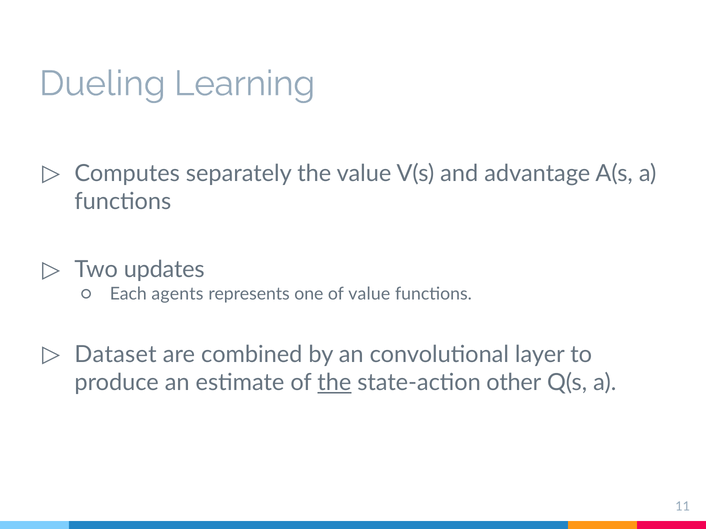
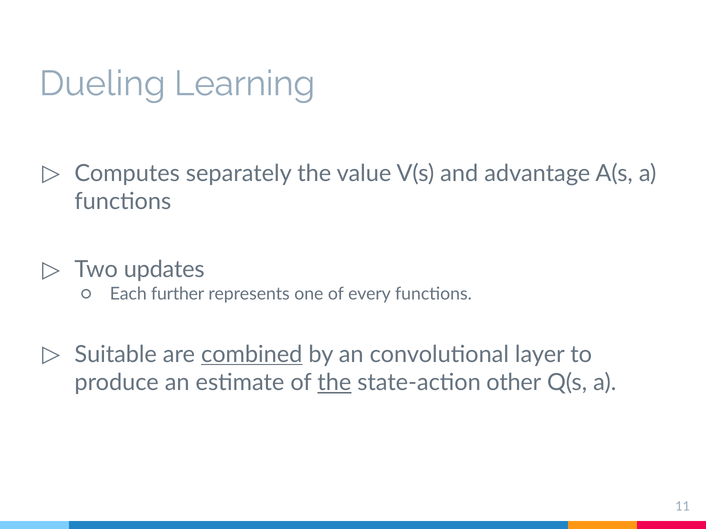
agents: agents -> further
of value: value -> every
Dataset: Dataset -> Suitable
combined underline: none -> present
